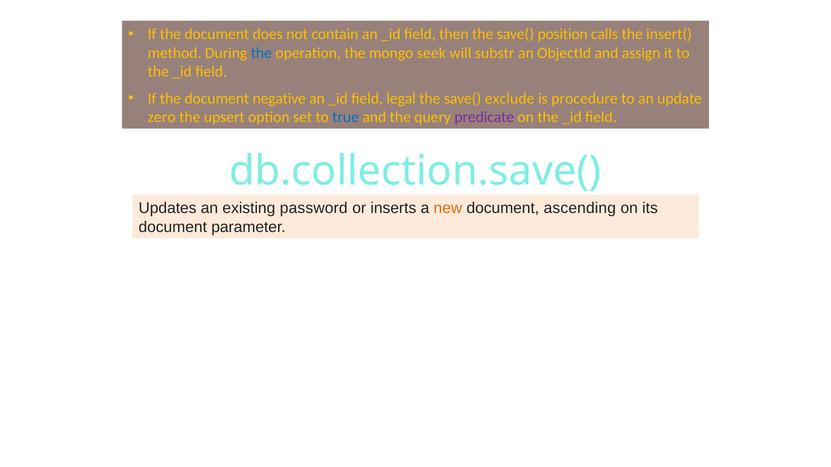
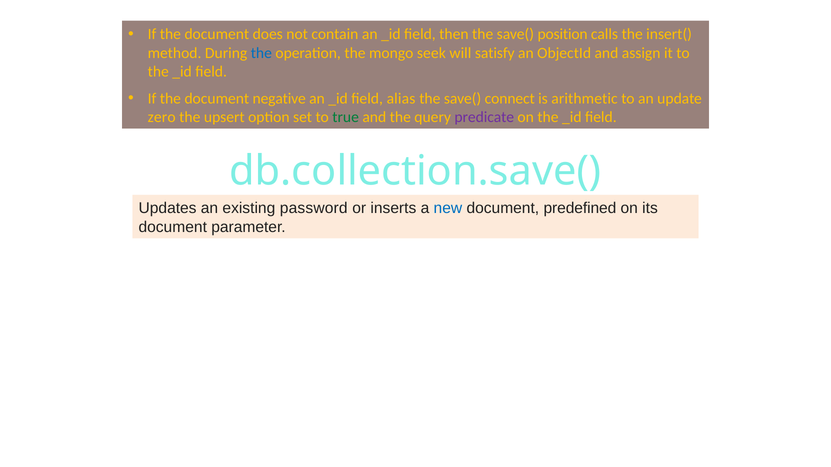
substr: substr -> satisfy
legal: legal -> alias
exclude: exclude -> connect
procedure: procedure -> arithmetic
true colour: blue -> green
new colour: orange -> blue
ascending: ascending -> predefined
